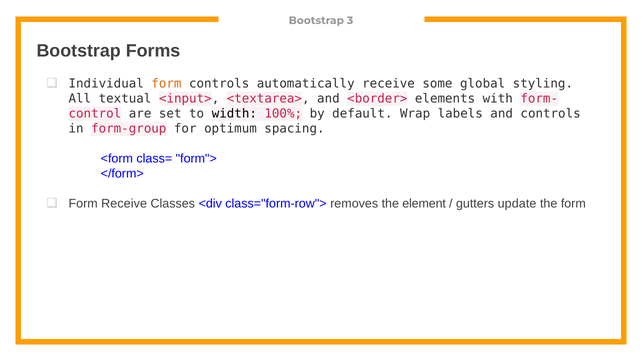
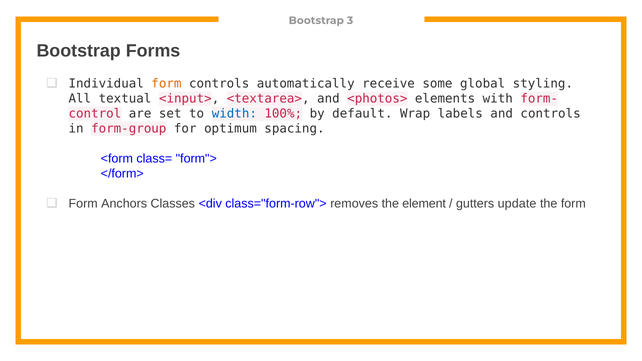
<border>: <border> -> <photos>
width colour: black -> blue
Form Receive: Receive -> Anchors
